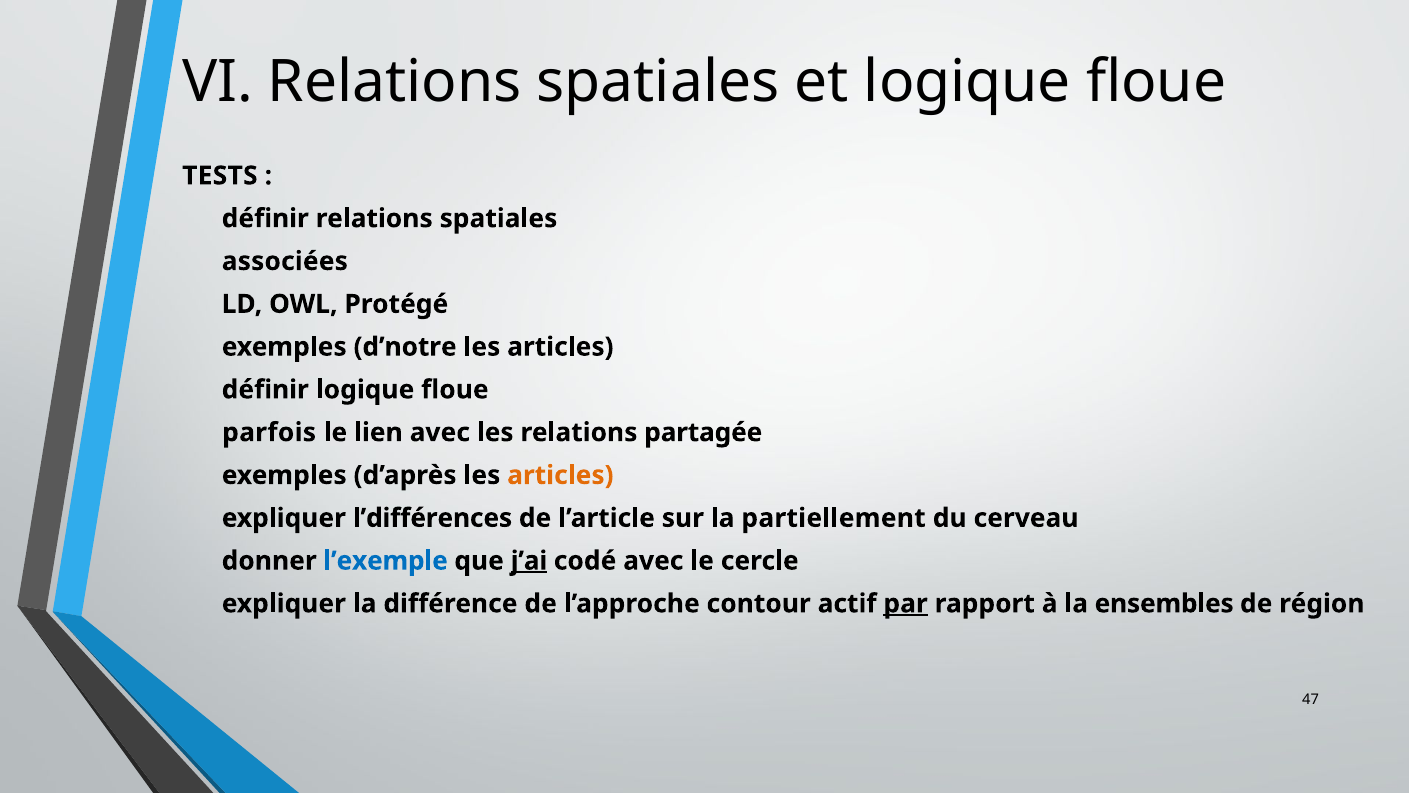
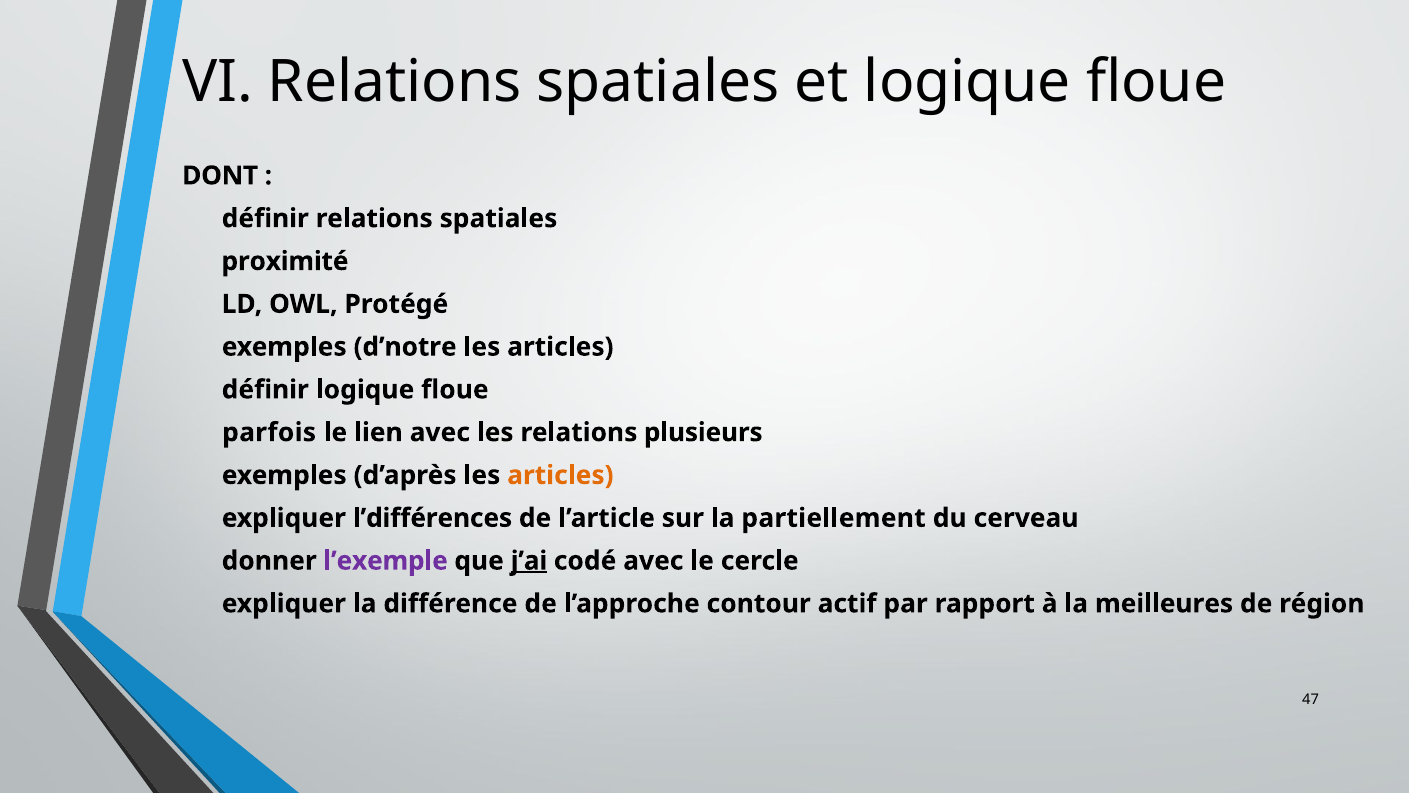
TESTS: TESTS -> DONT
associées: associées -> proximité
partagée: partagée -> plusieurs
l’exemple colour: blue -> purple
par underline: present -> none
ensembles: ensembles -> meilleures
